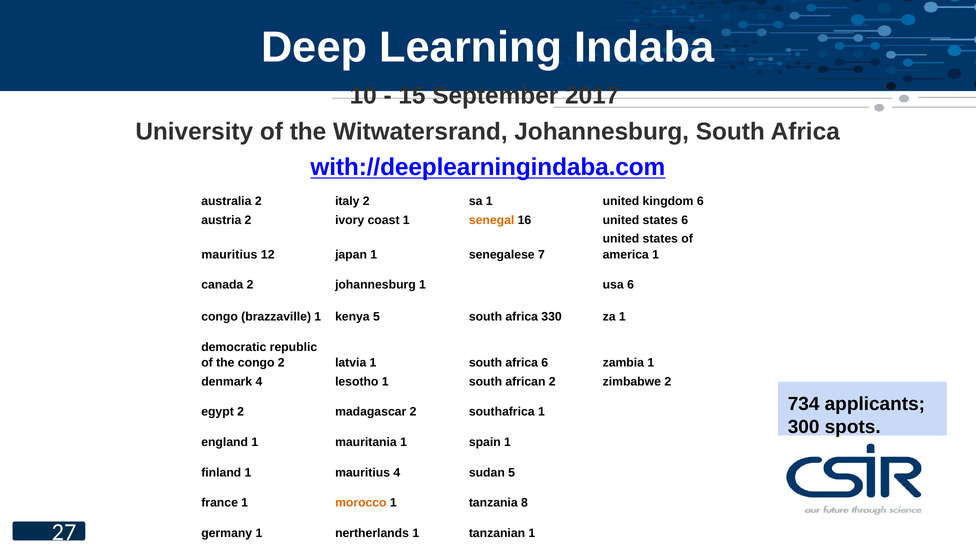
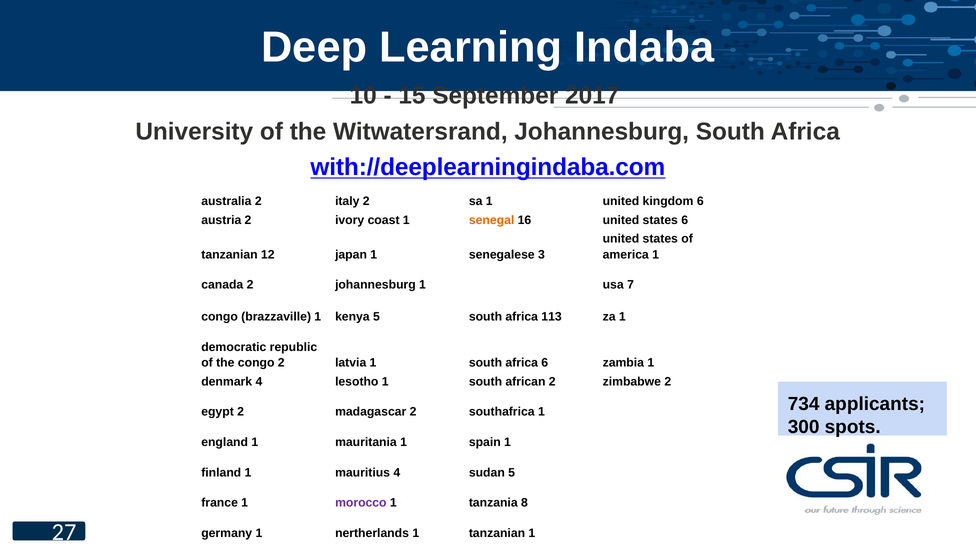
mauritius at (229, 254): mauritius -> tanzanian
senegalese 7: 7 -> 3
usa 6: 6 -> 7
330: 330 -> 113
morocco colour: orange -> purple
